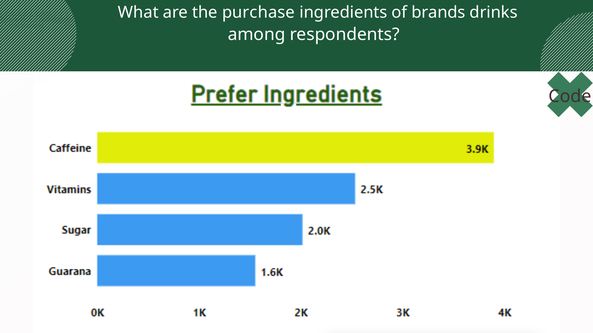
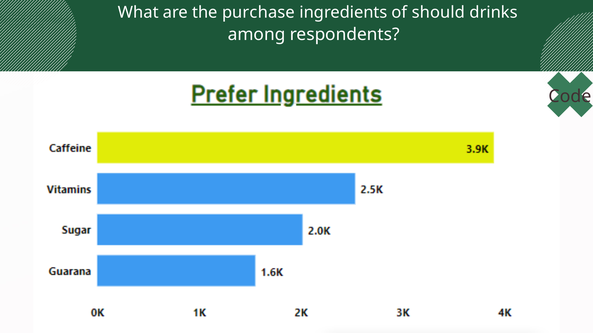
brands: brands -> should
